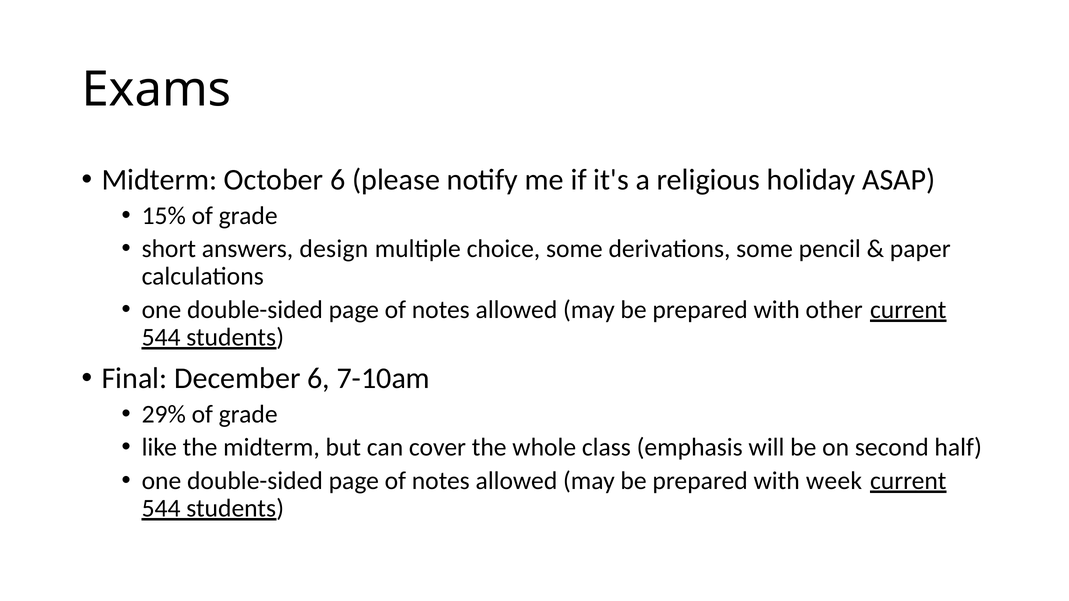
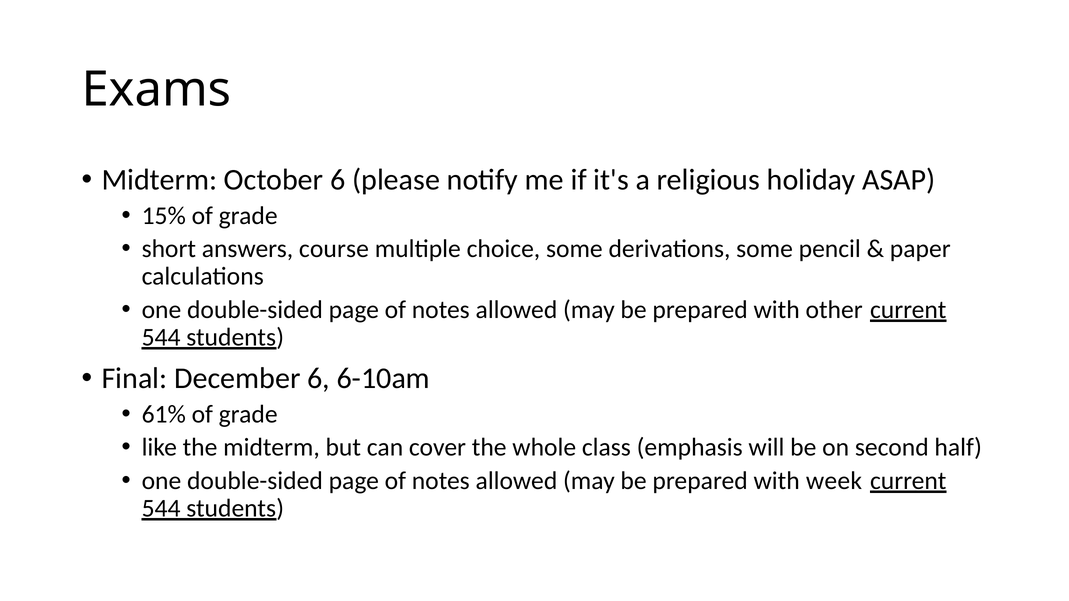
design: design -> course
7-10am: 7-10am -> 6-10am
29%: 29% -> 61%
